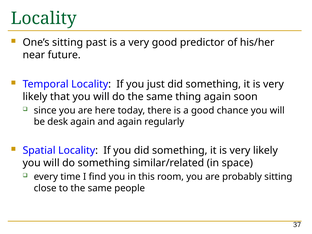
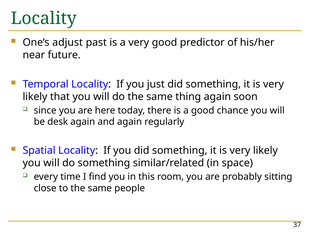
One’s sitting: sitting -> adjust
